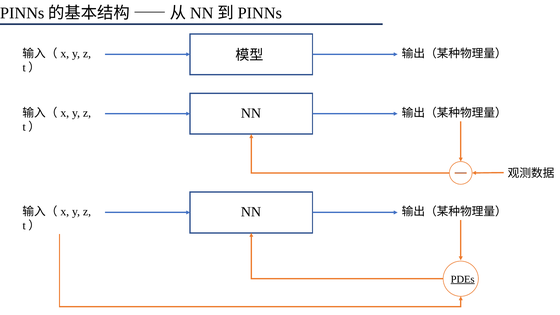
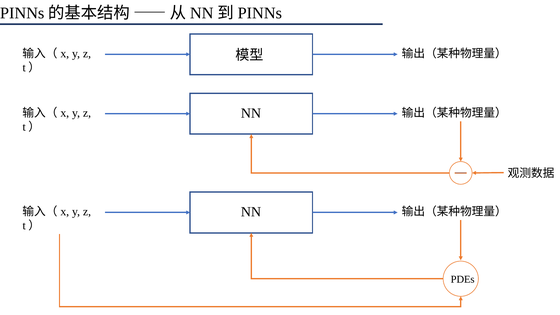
PDEs underline: present -> none
